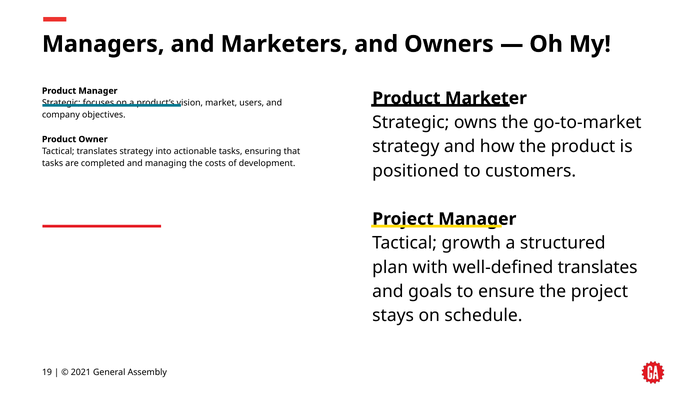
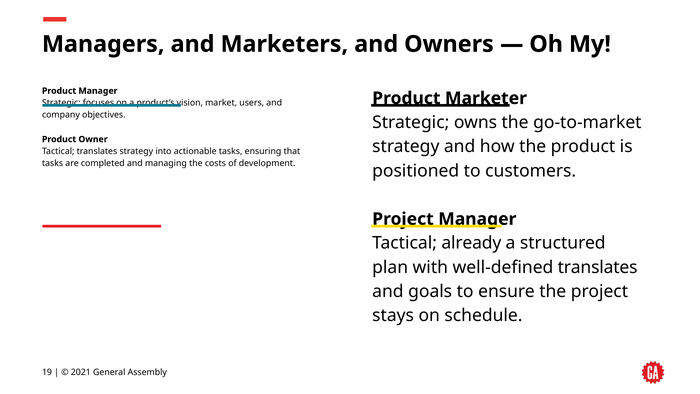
growth: growth -> already
